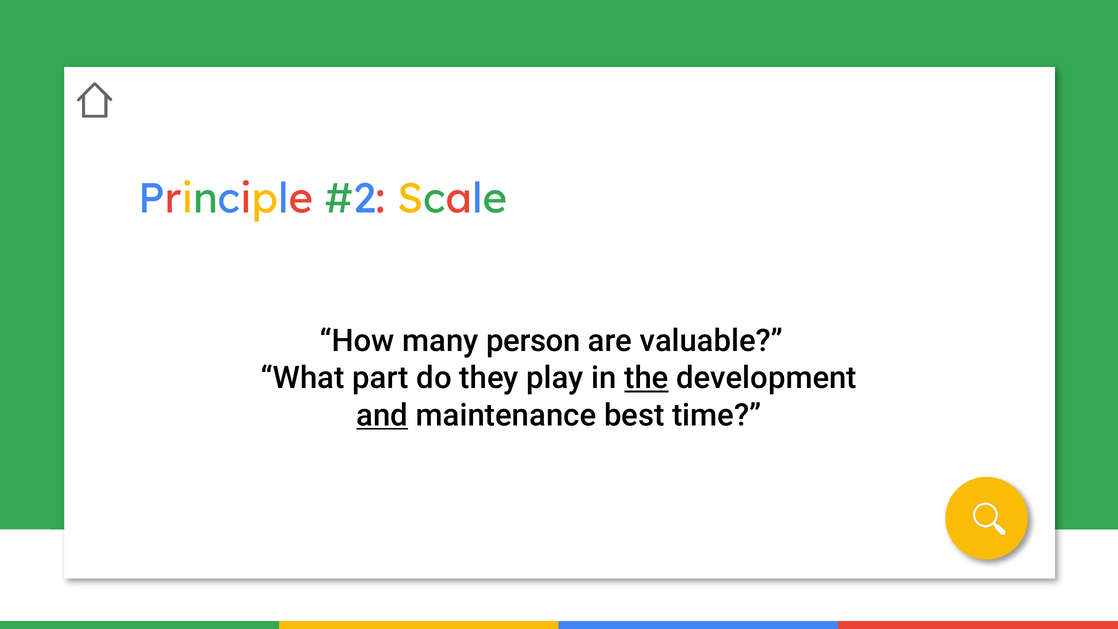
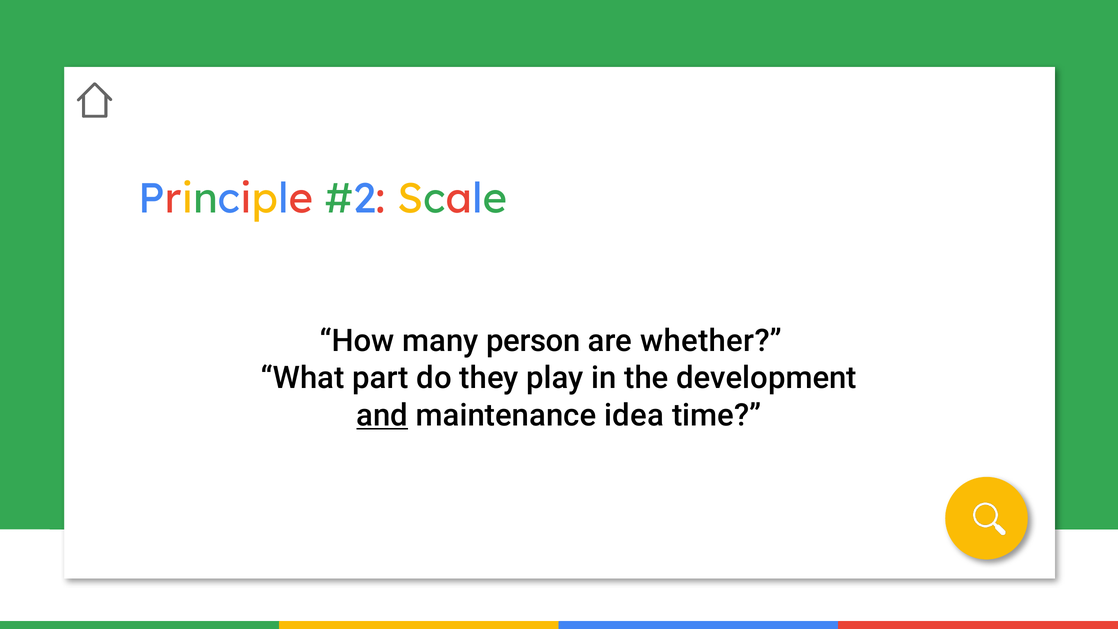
valuable: valuable -> whether
the underline: present -> none
best: best -> idea
